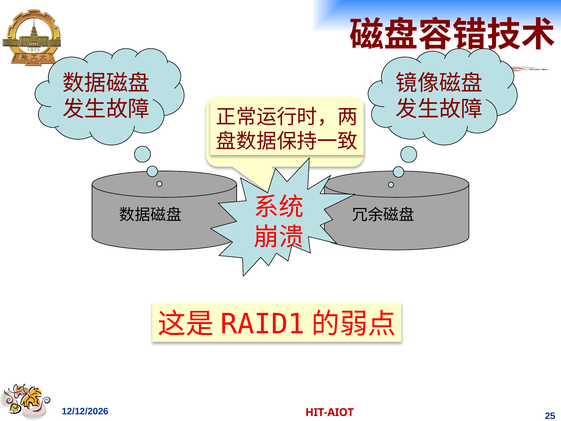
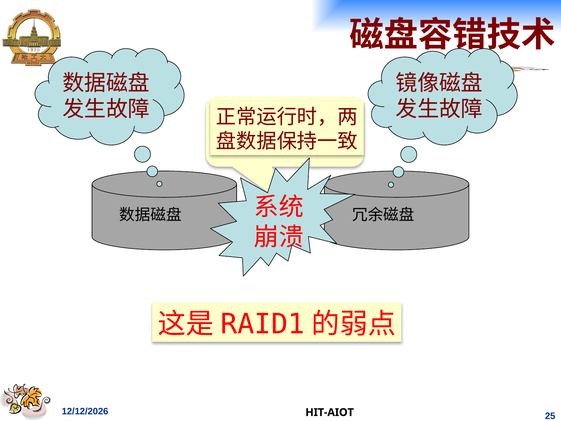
HIT-AIOT colour: red -> black
